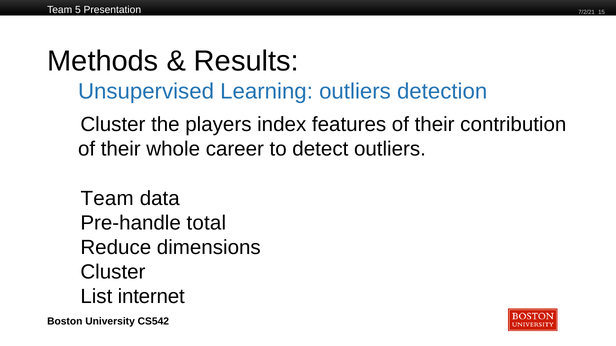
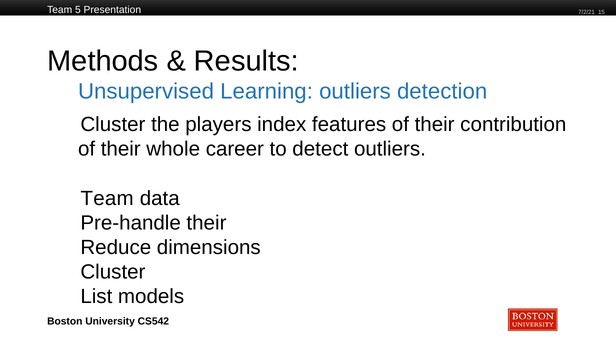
Pre-handle total: total -> their
internet: internet -> models
